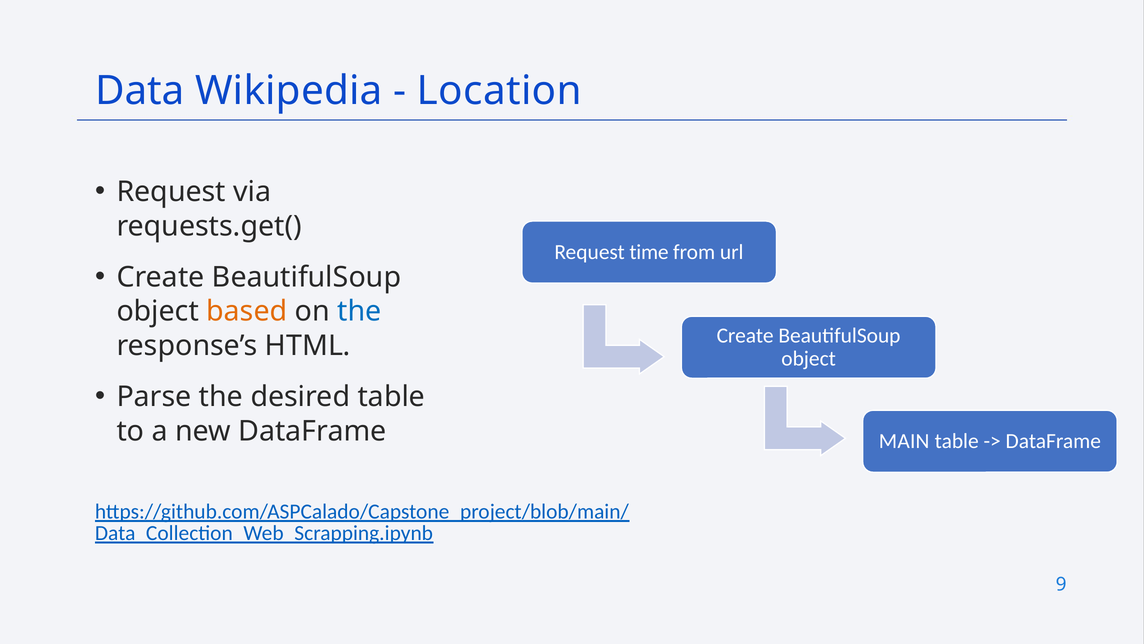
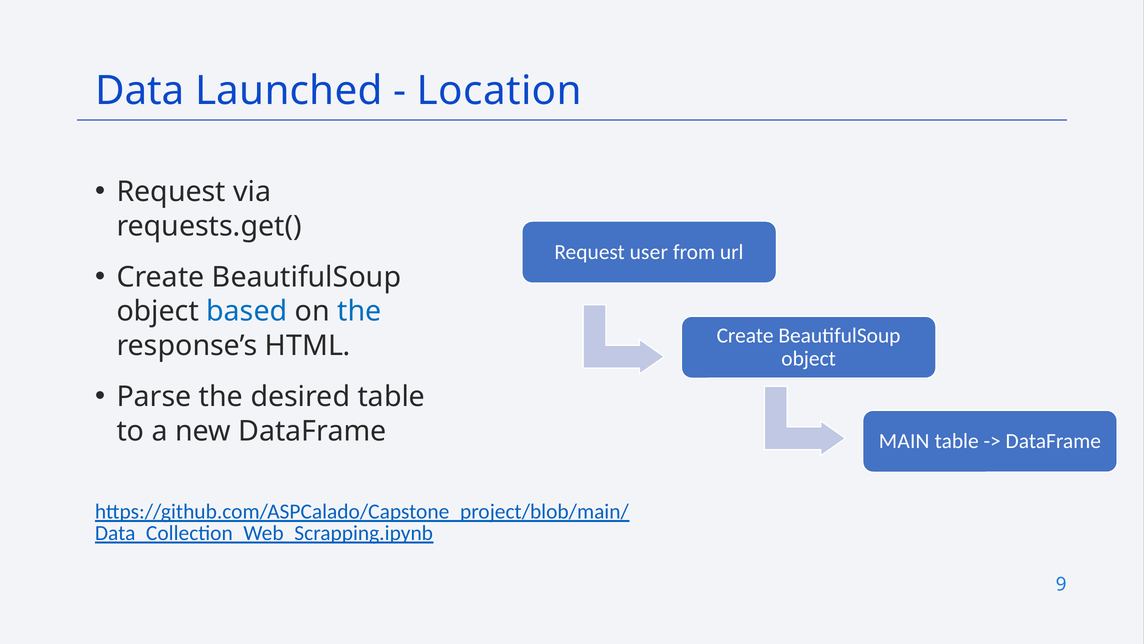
Wikipedia: Wikipedia -> Launched
time: time -> user
based colour: orange -> blue
